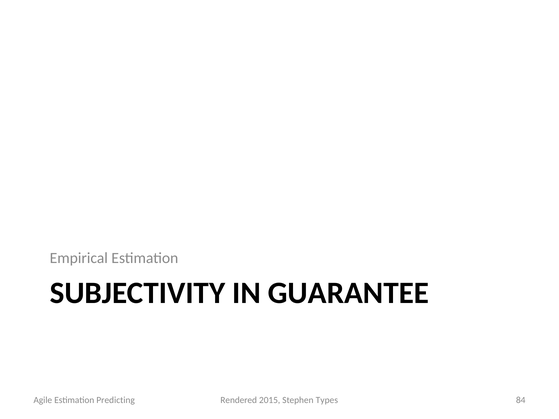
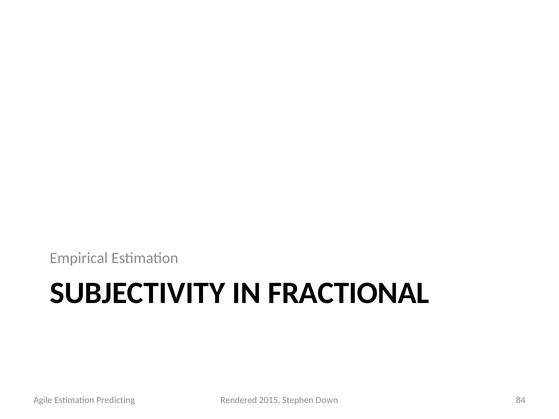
GUARANTEE: GUARANTEE -> FRACTIONAL
Types: Types -> Down
